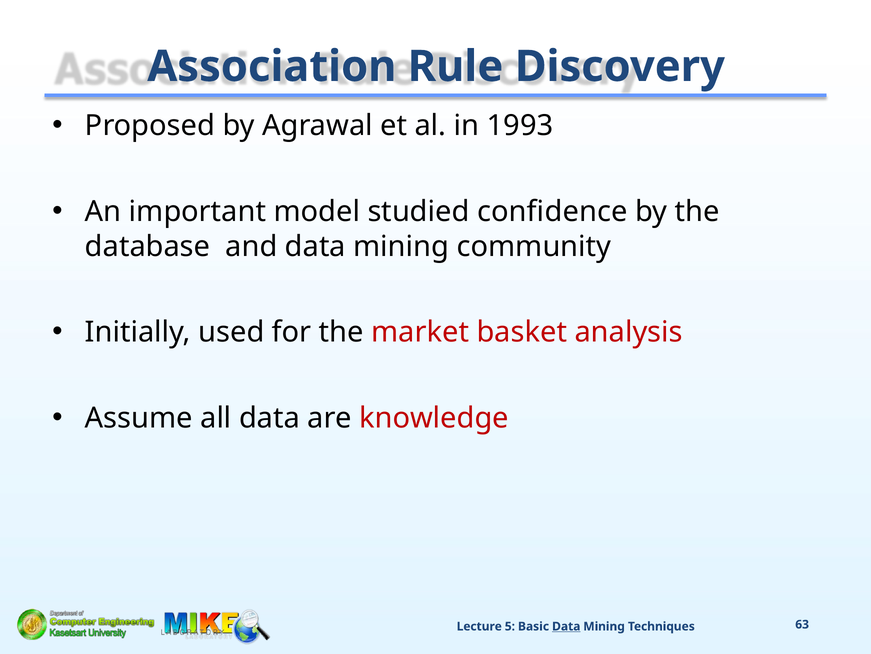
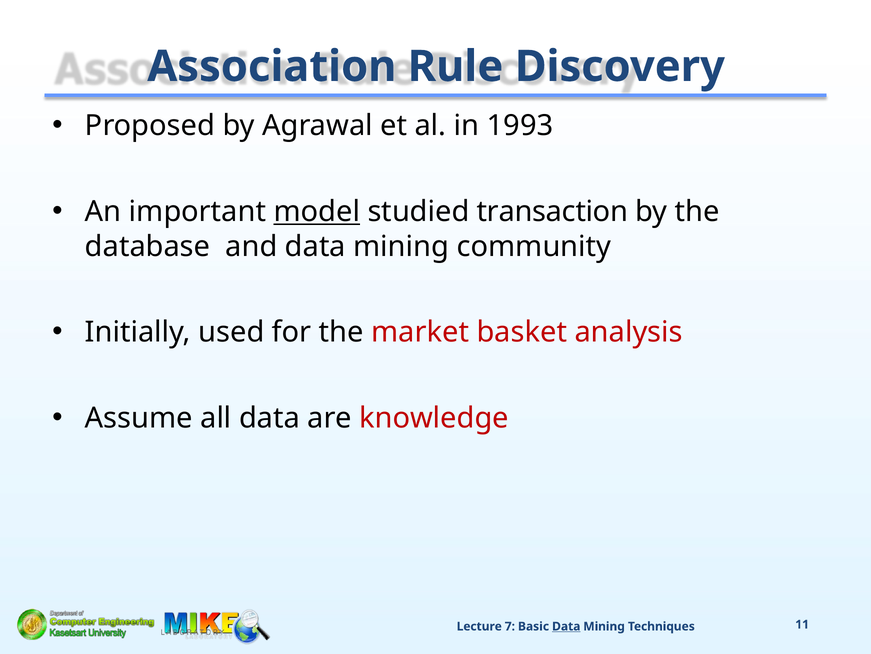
model underline: none -> present
confidence: confidence -> transaction
5: 5 -> 7
63: 63 -> 11
